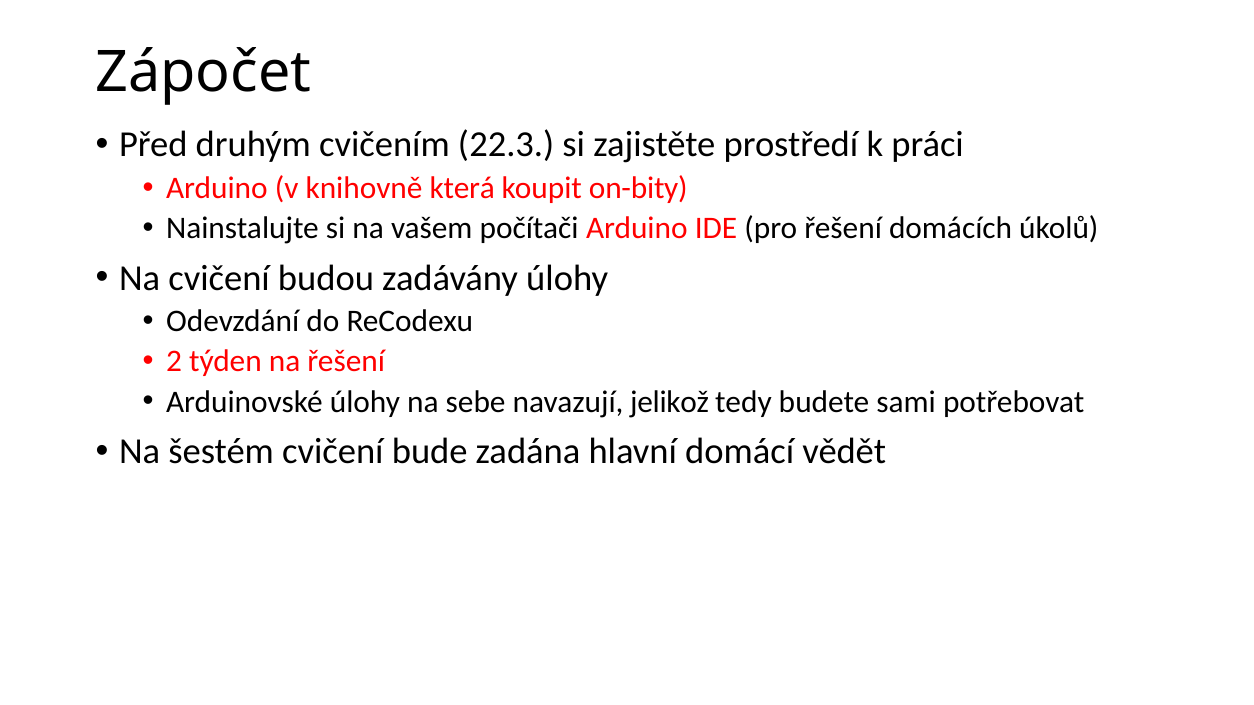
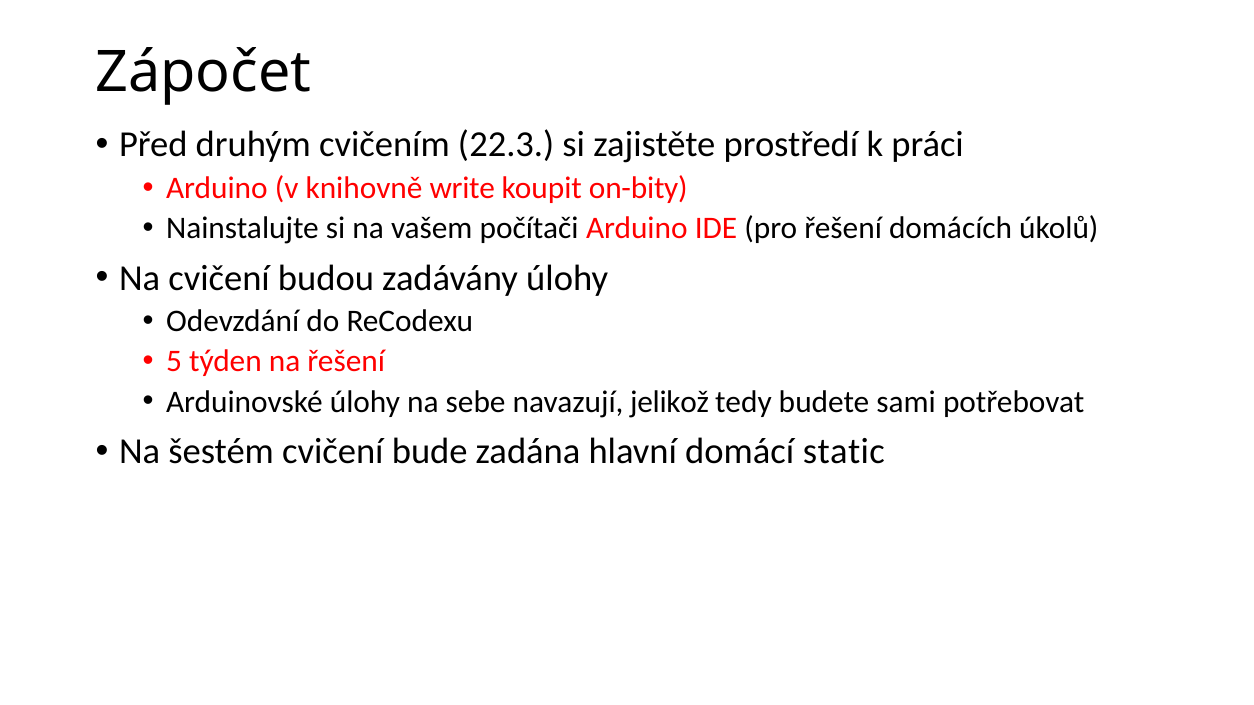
která: která -> write
2: 2 -> 5
vědět: vědět -> static
